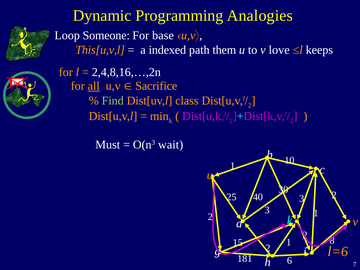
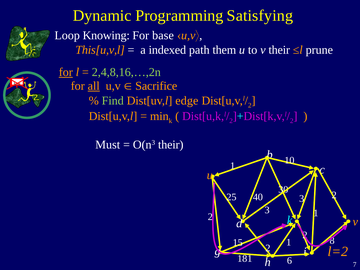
Analogies: Analogies -> Satisfying
Someone: Someone -> Knowing
v love: love -> their
keeps: keeps -> prune
for at (66, 72) underline: none -> present
2,4,8,16,…,2n colour: white -> light green
class: class -> edge
O(n3 wait: wait -> their
l=6: l=6 -> l=2
